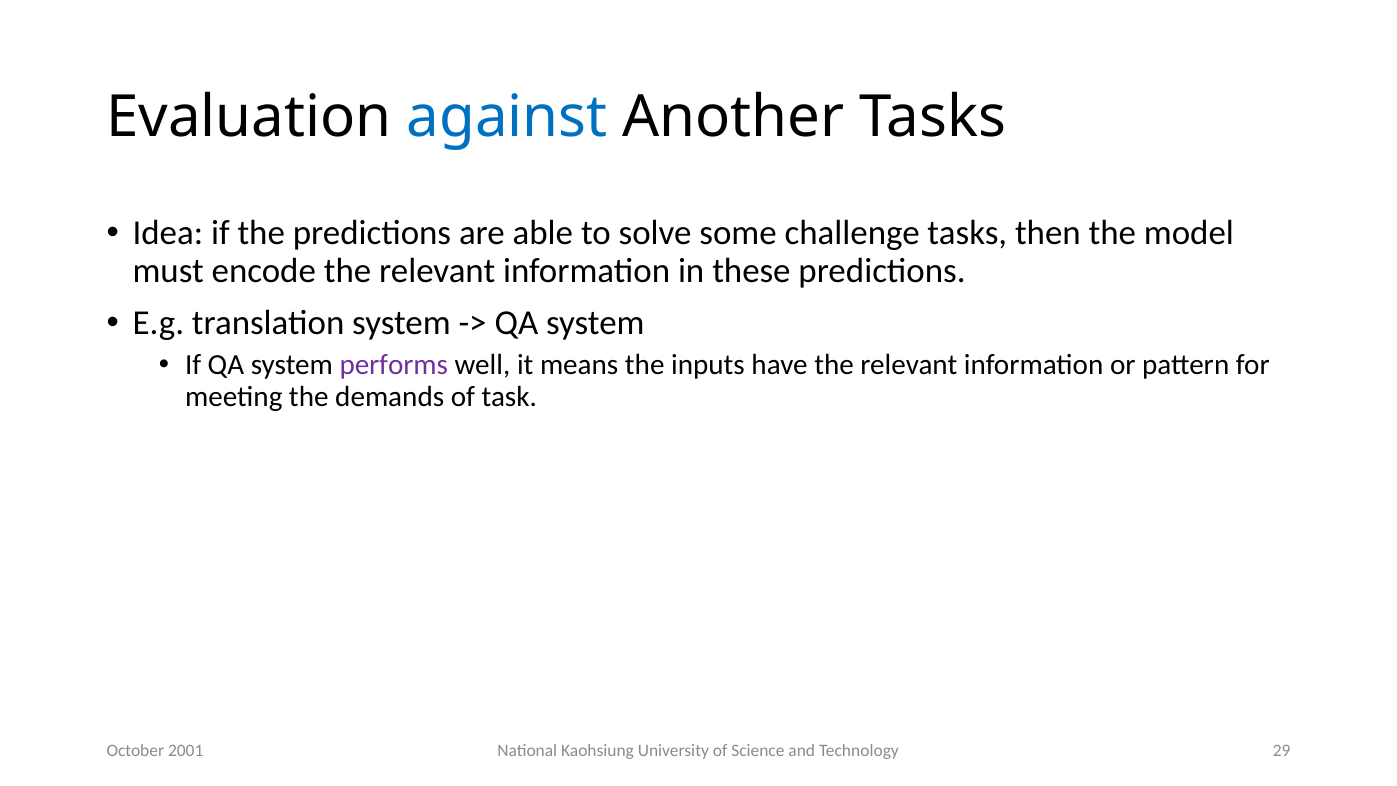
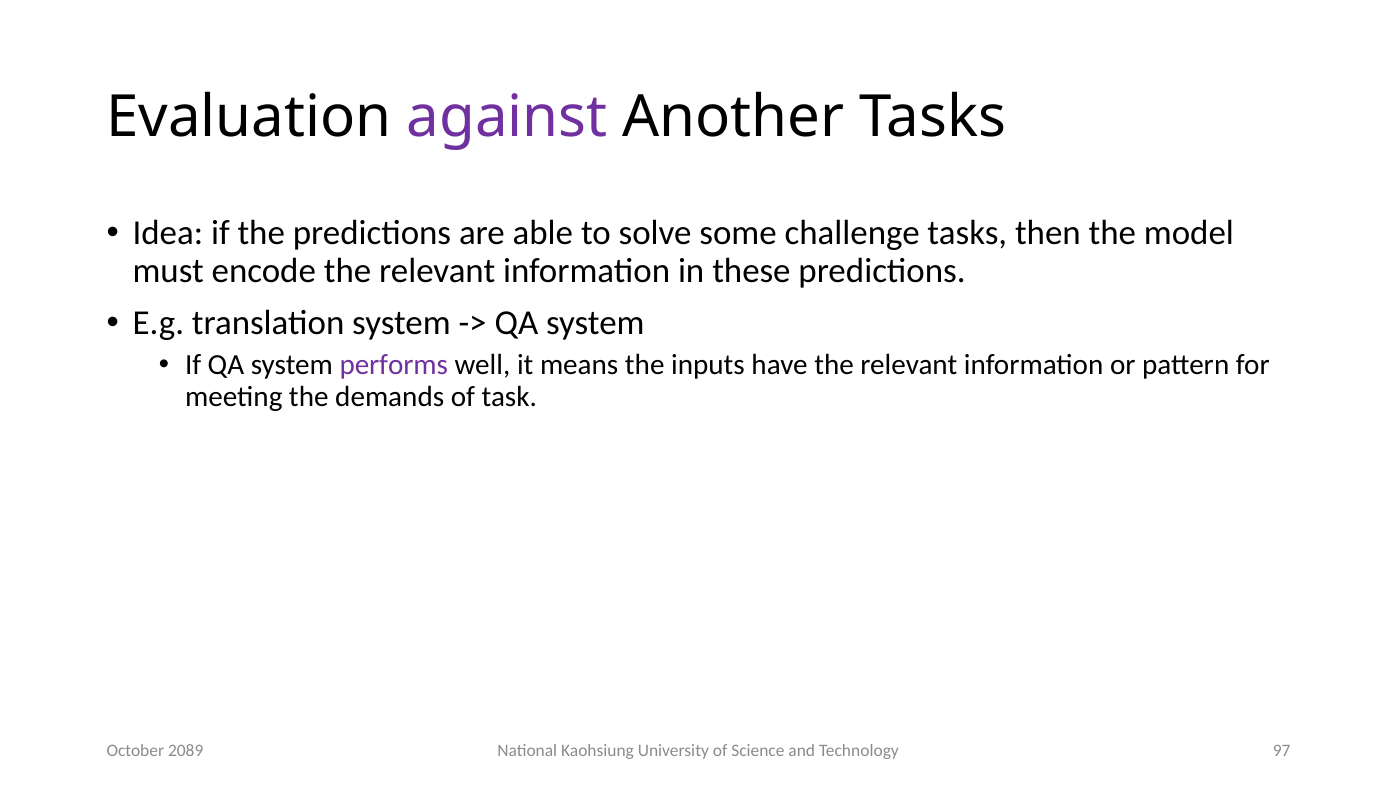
against colour: blue -> purple
29: 29 -> 97
2001: 2001 -> 2089
